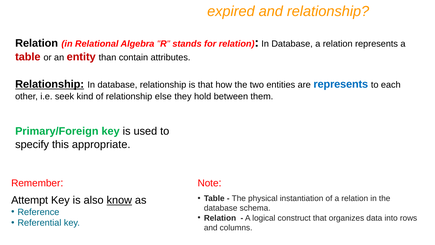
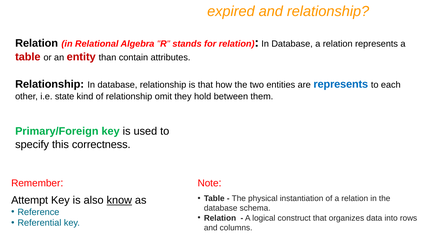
Relationship at (50, 84) underline: present -> none
seek: seek -> state
else: else -> omit
appropriate: appropriate -> correctness
